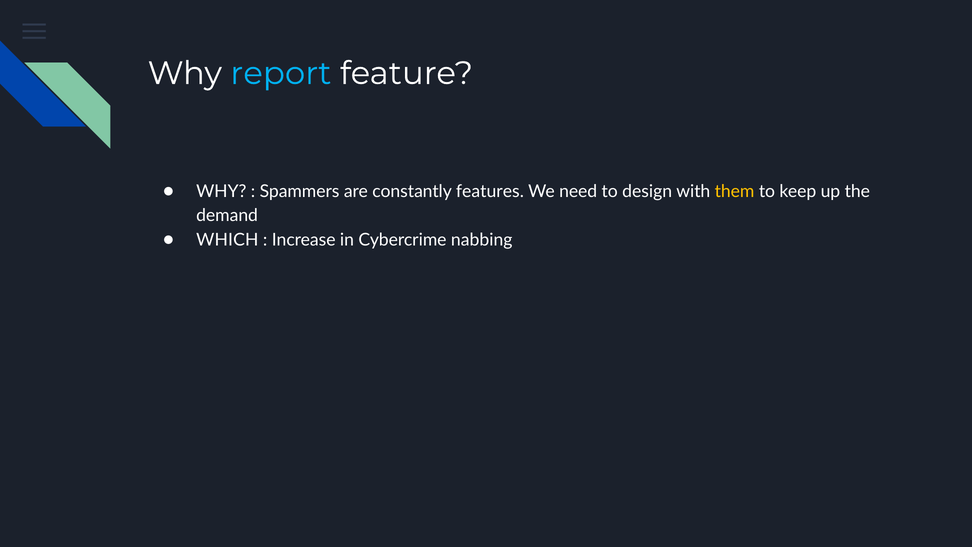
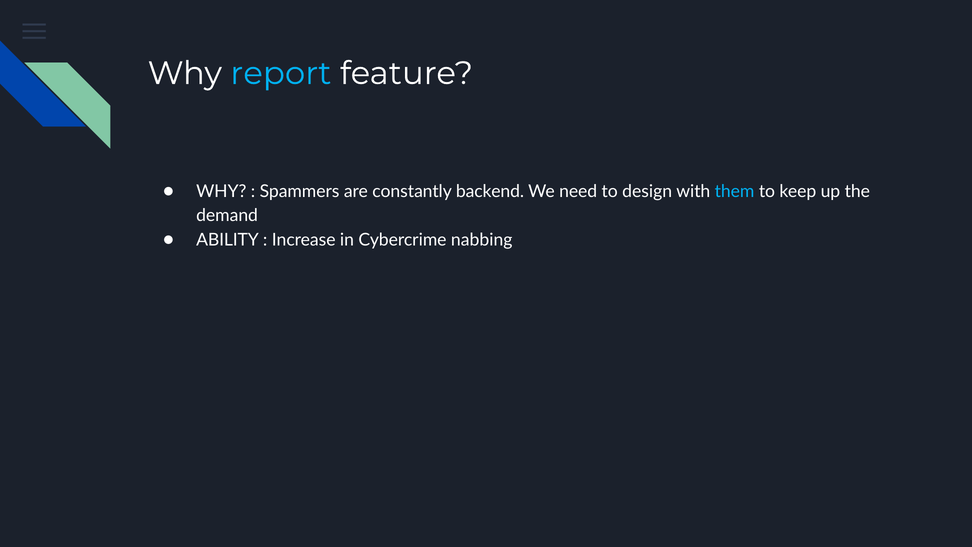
features: features -> backend
them colour: yellow -> light blue
WHICH: WHICH -> ABILITY
